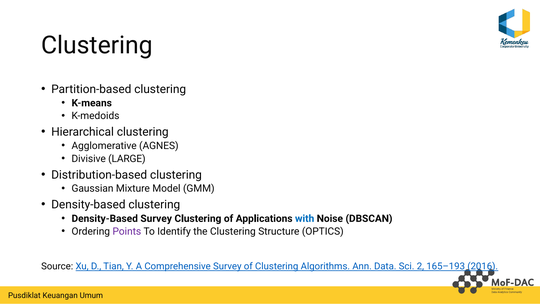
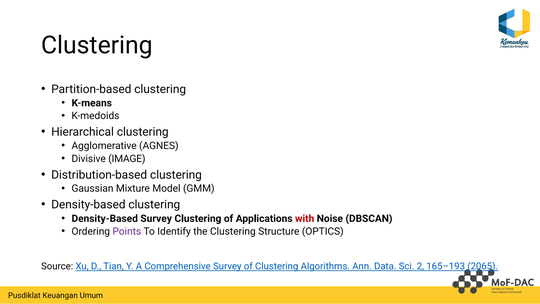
LARGE: LARGE -> IMAGE
with colour: blue -> red
2016: 2016 -> 2065
